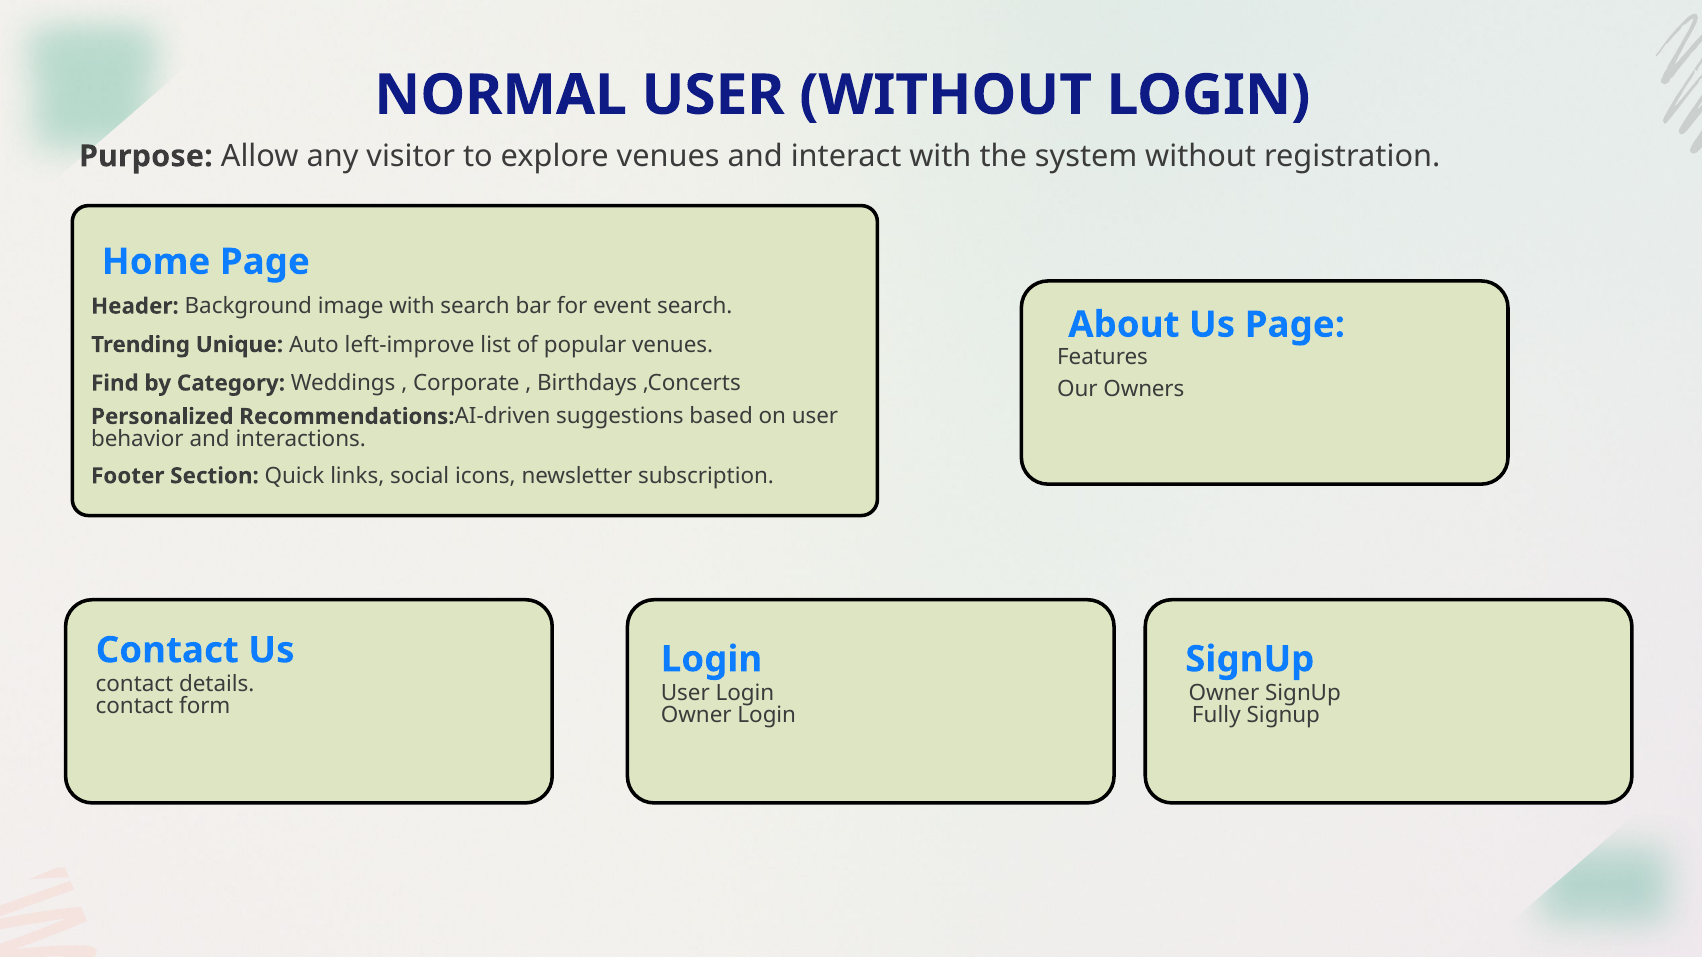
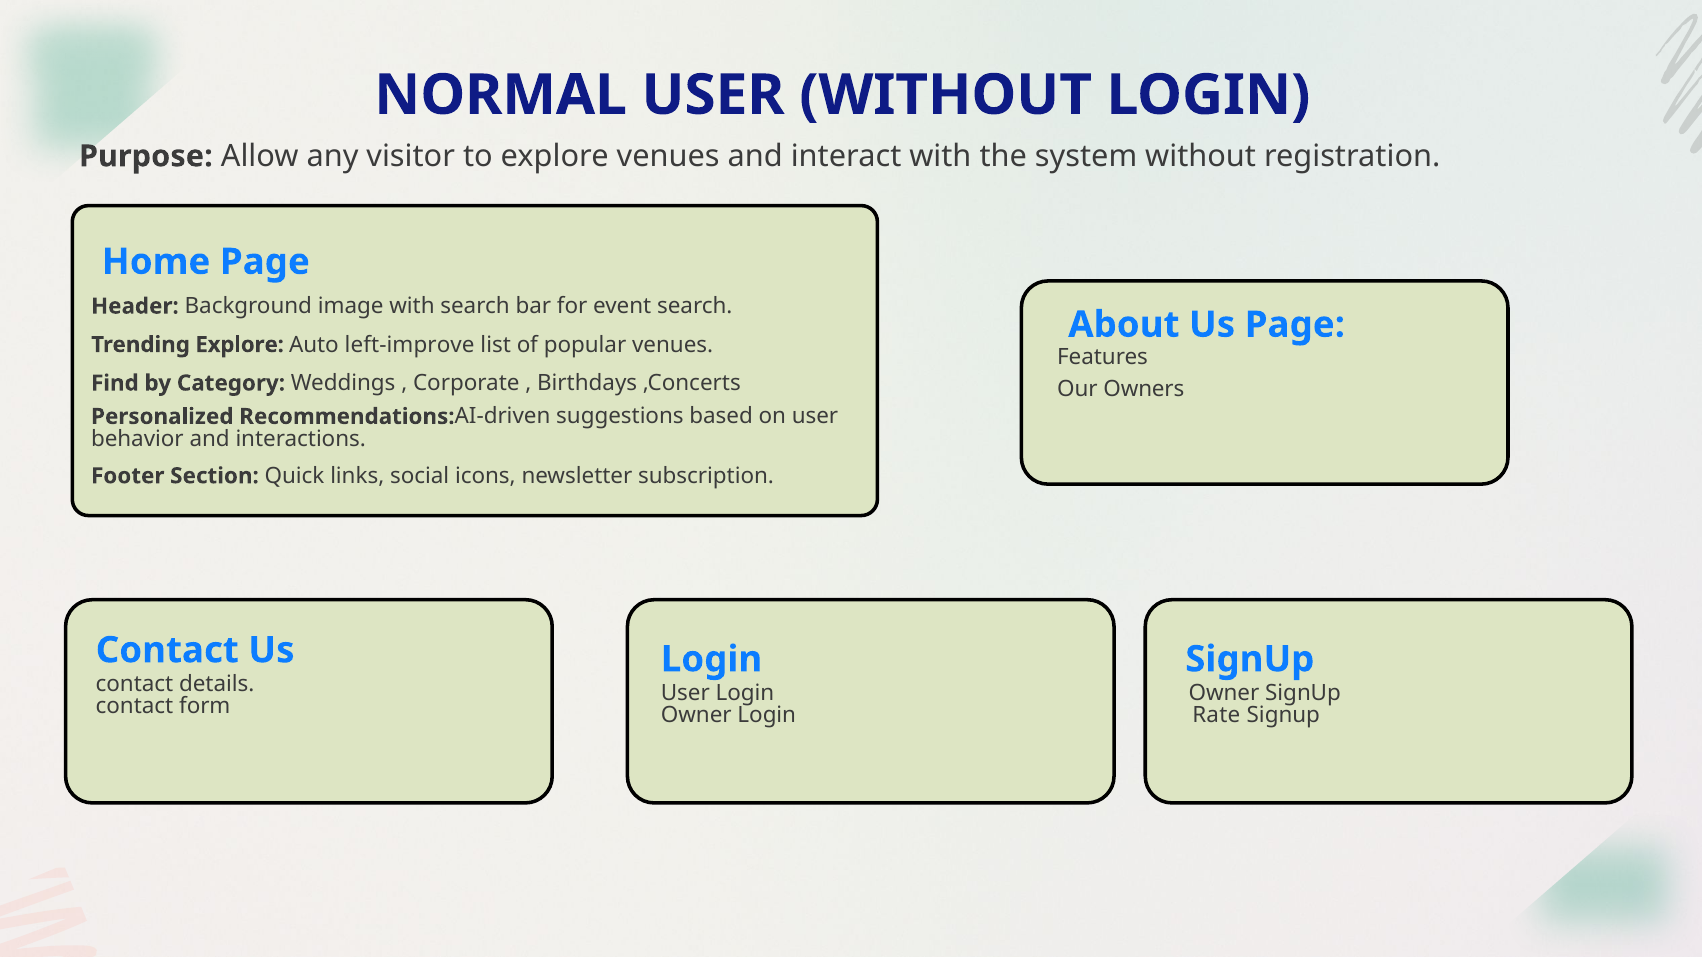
Trending Unique: Unique -> Explore
Fully: Fully -> Rate
